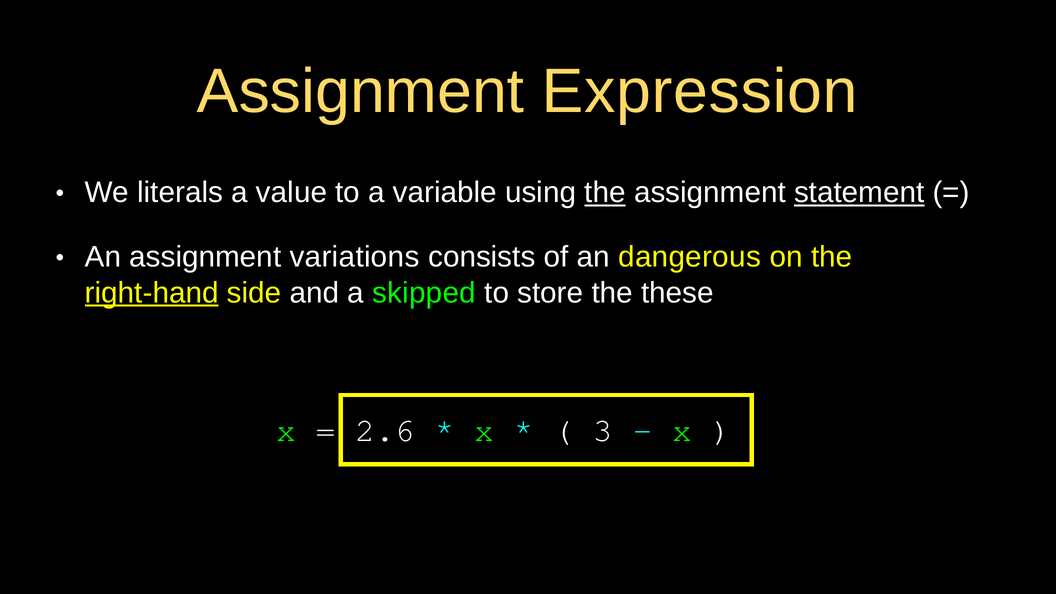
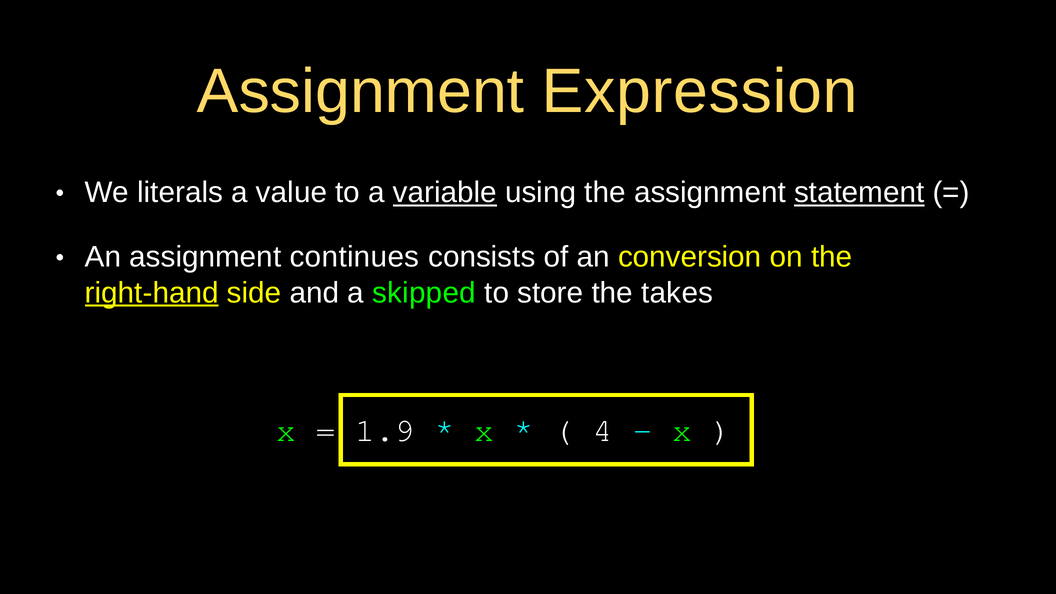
variable underline: none -> present
the at (605, 193) underline: present -> none
variations: variations -> continues
dangerous: dangerous -> conversion
these: these -> takes
2.6: 2.6 -> 1.9
3: 3 -> 4
